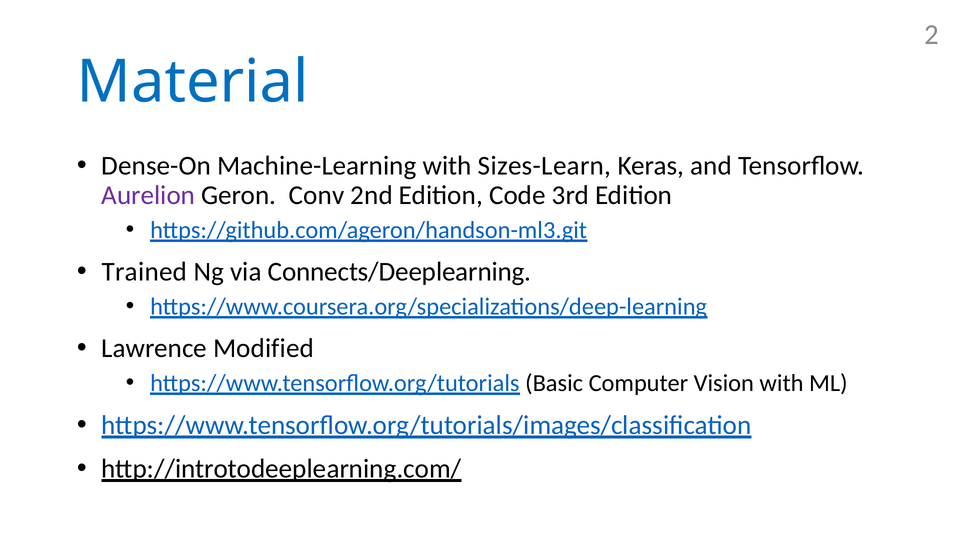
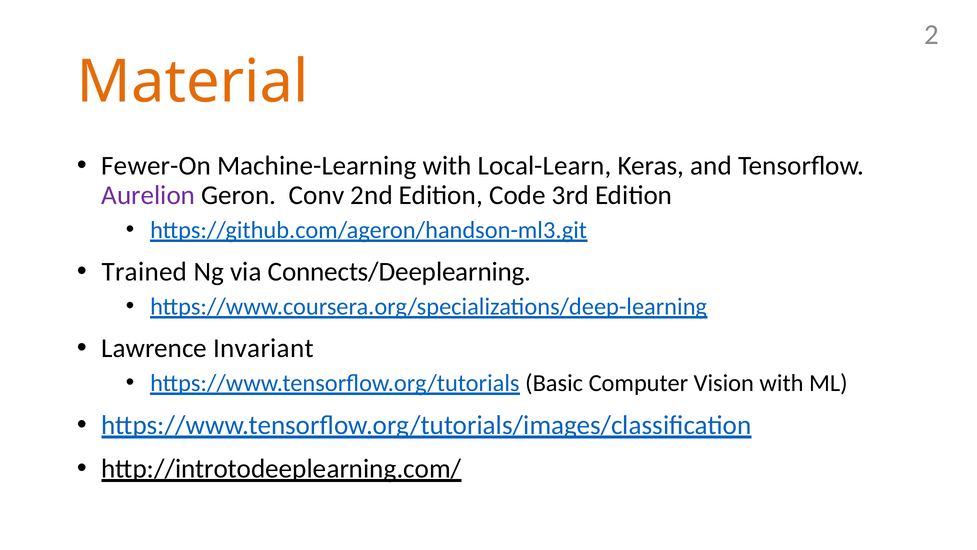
Material colour: blue -> orange
Dense-On: Dense-On -> Fewer-On
Sizes-Learn: Sizes-Learn -> Local-Learn
Modified: Modified -> Invariant
